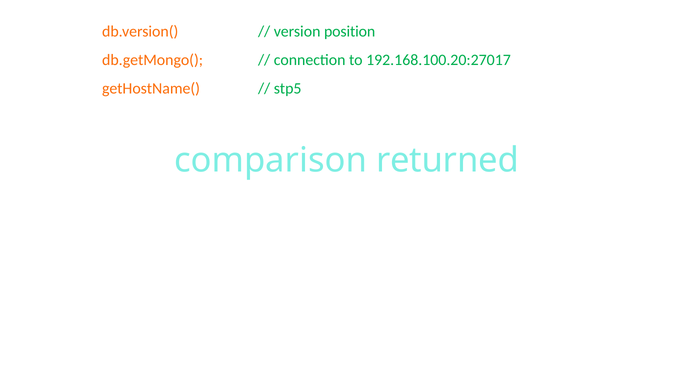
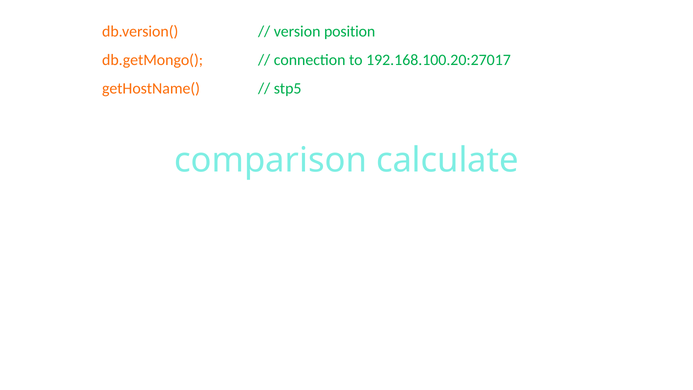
returned: returned -> calculate
